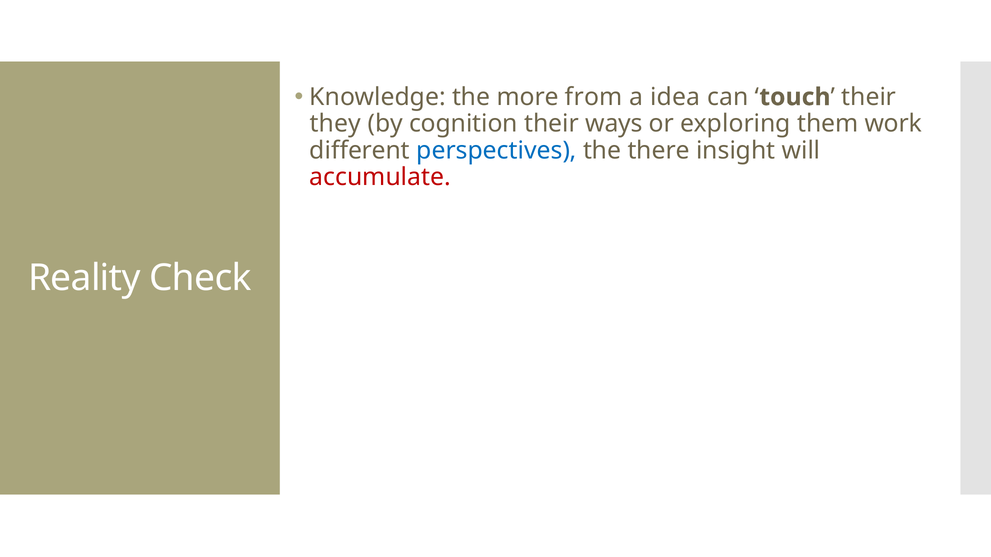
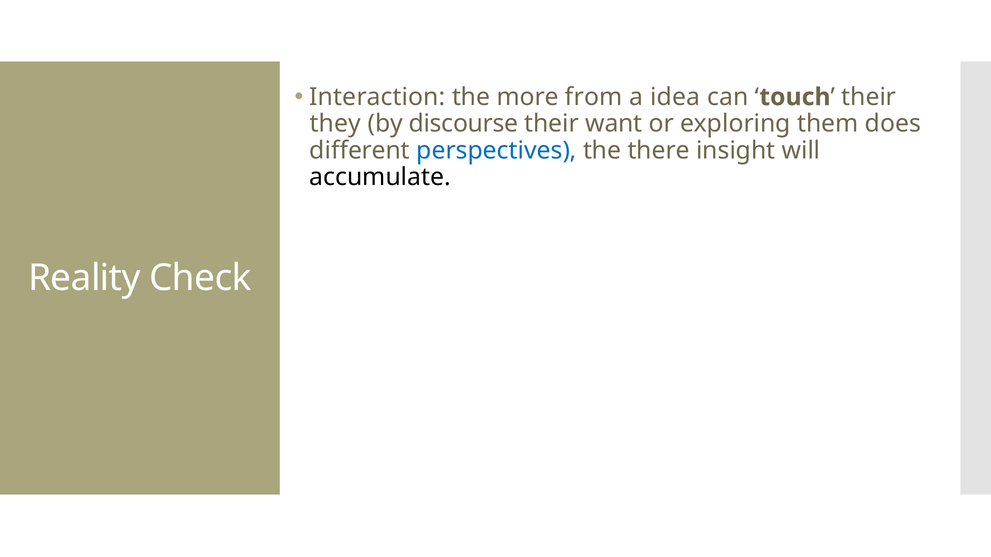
Knowledge: Knowledge -> Interaction
cognition: cognition -> discourse
ways: ways -> want
work: work -> does
accumulate colour: red -> black
